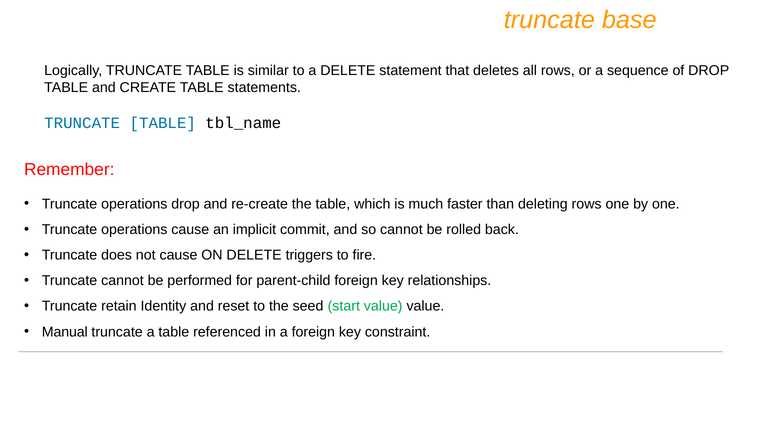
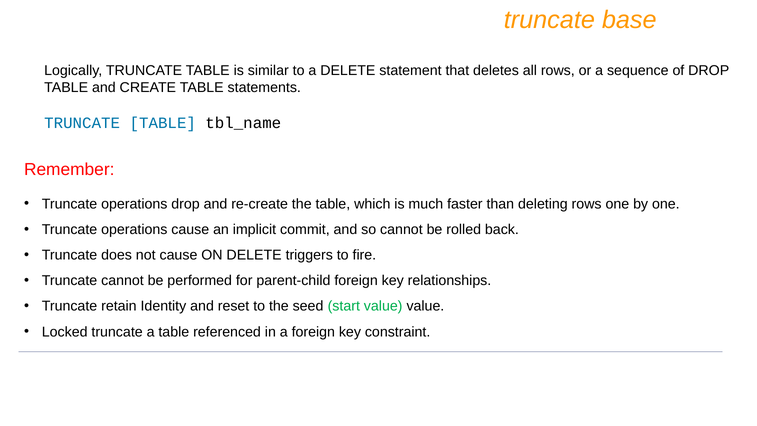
Manual: Manual -> Locked
